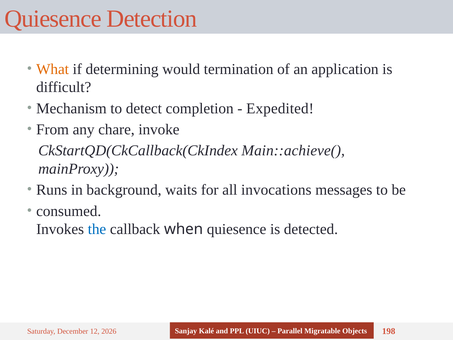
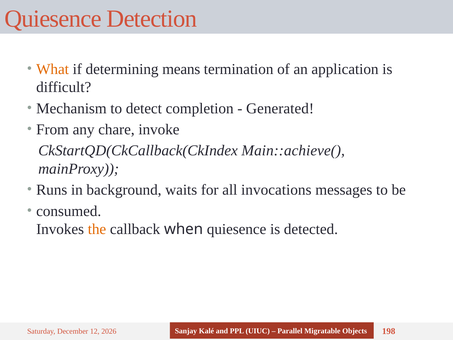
would: would -> means
Expedited: Expedited -> Generated
the colour: blue -> orange
